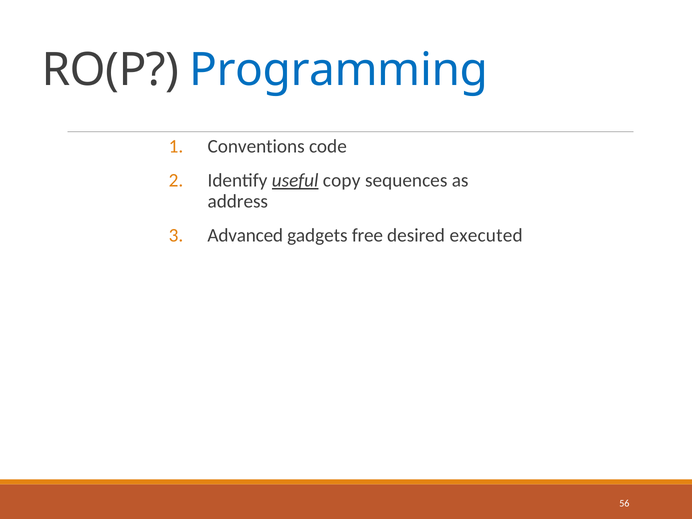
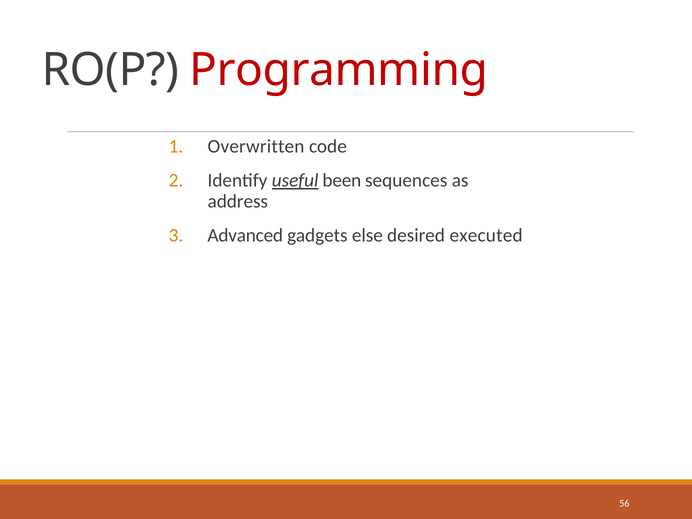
Programming colour: blue -> red
Conventions: Conventions -> Overwritten
copy: copy -> been
free: free -> else
